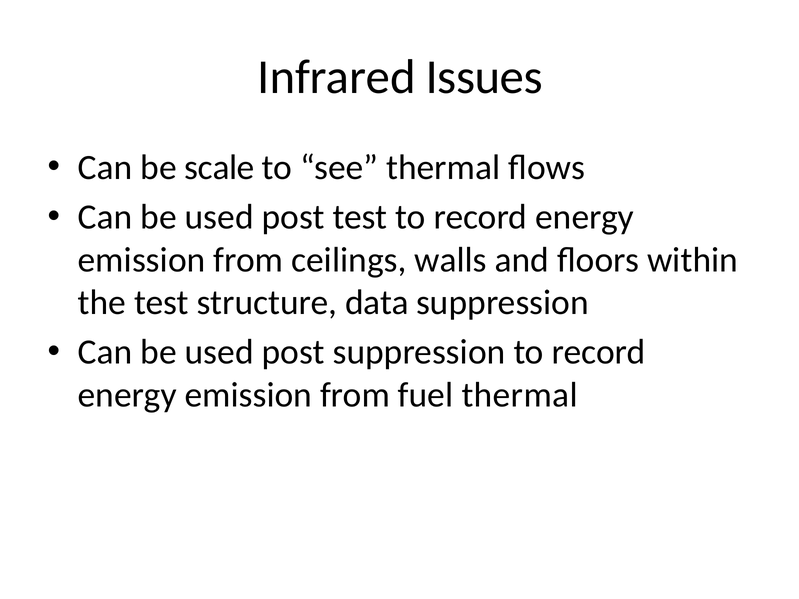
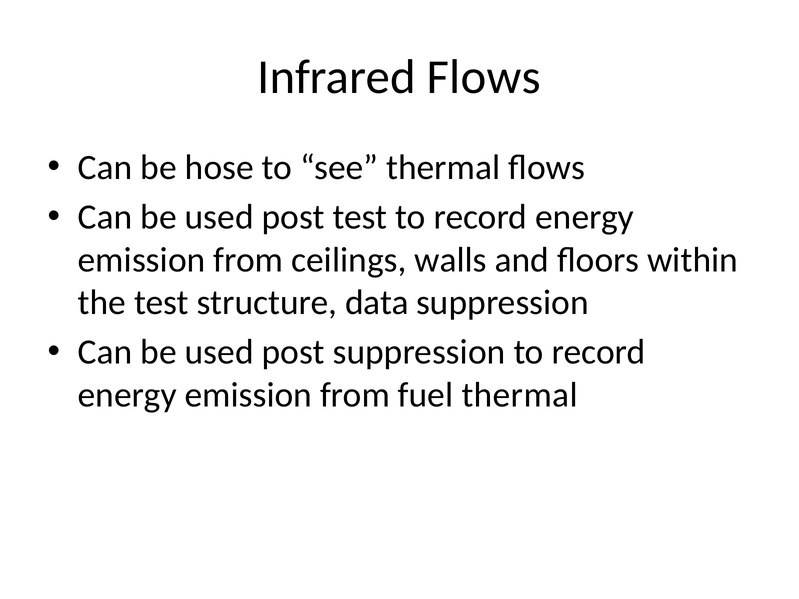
Infrared Issues: Issues -> Flows
scale: scale -> hose
